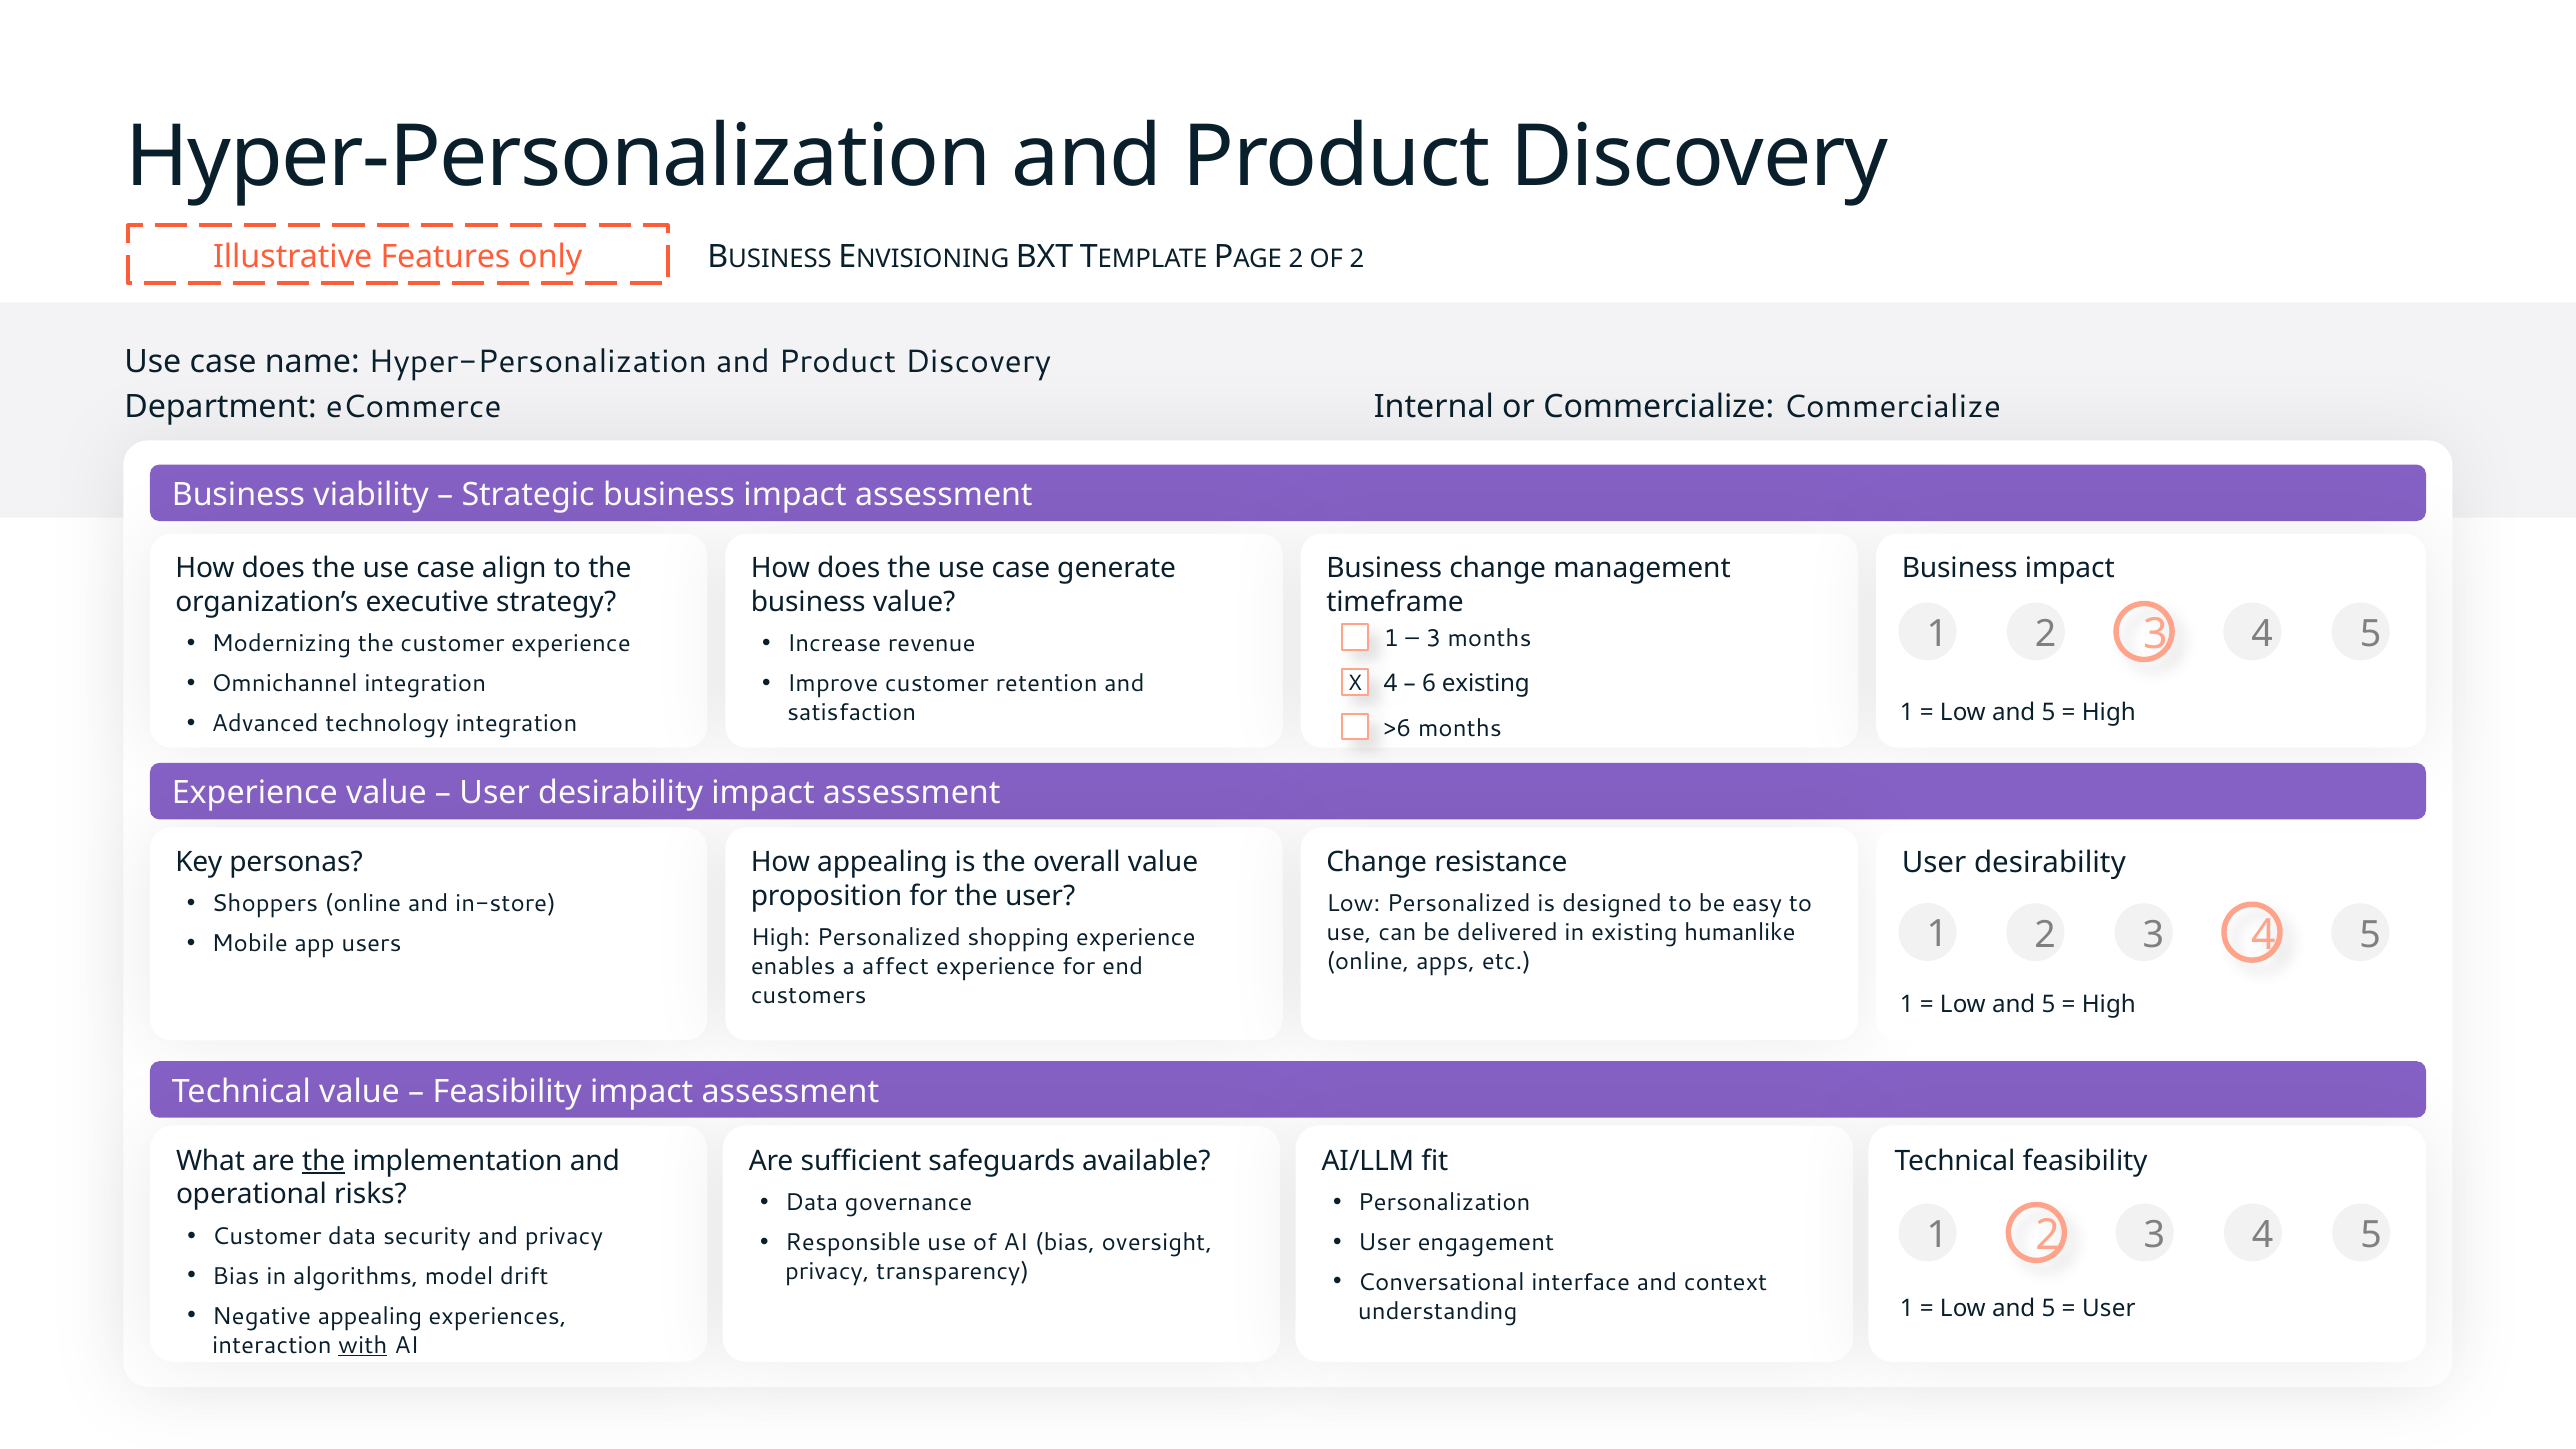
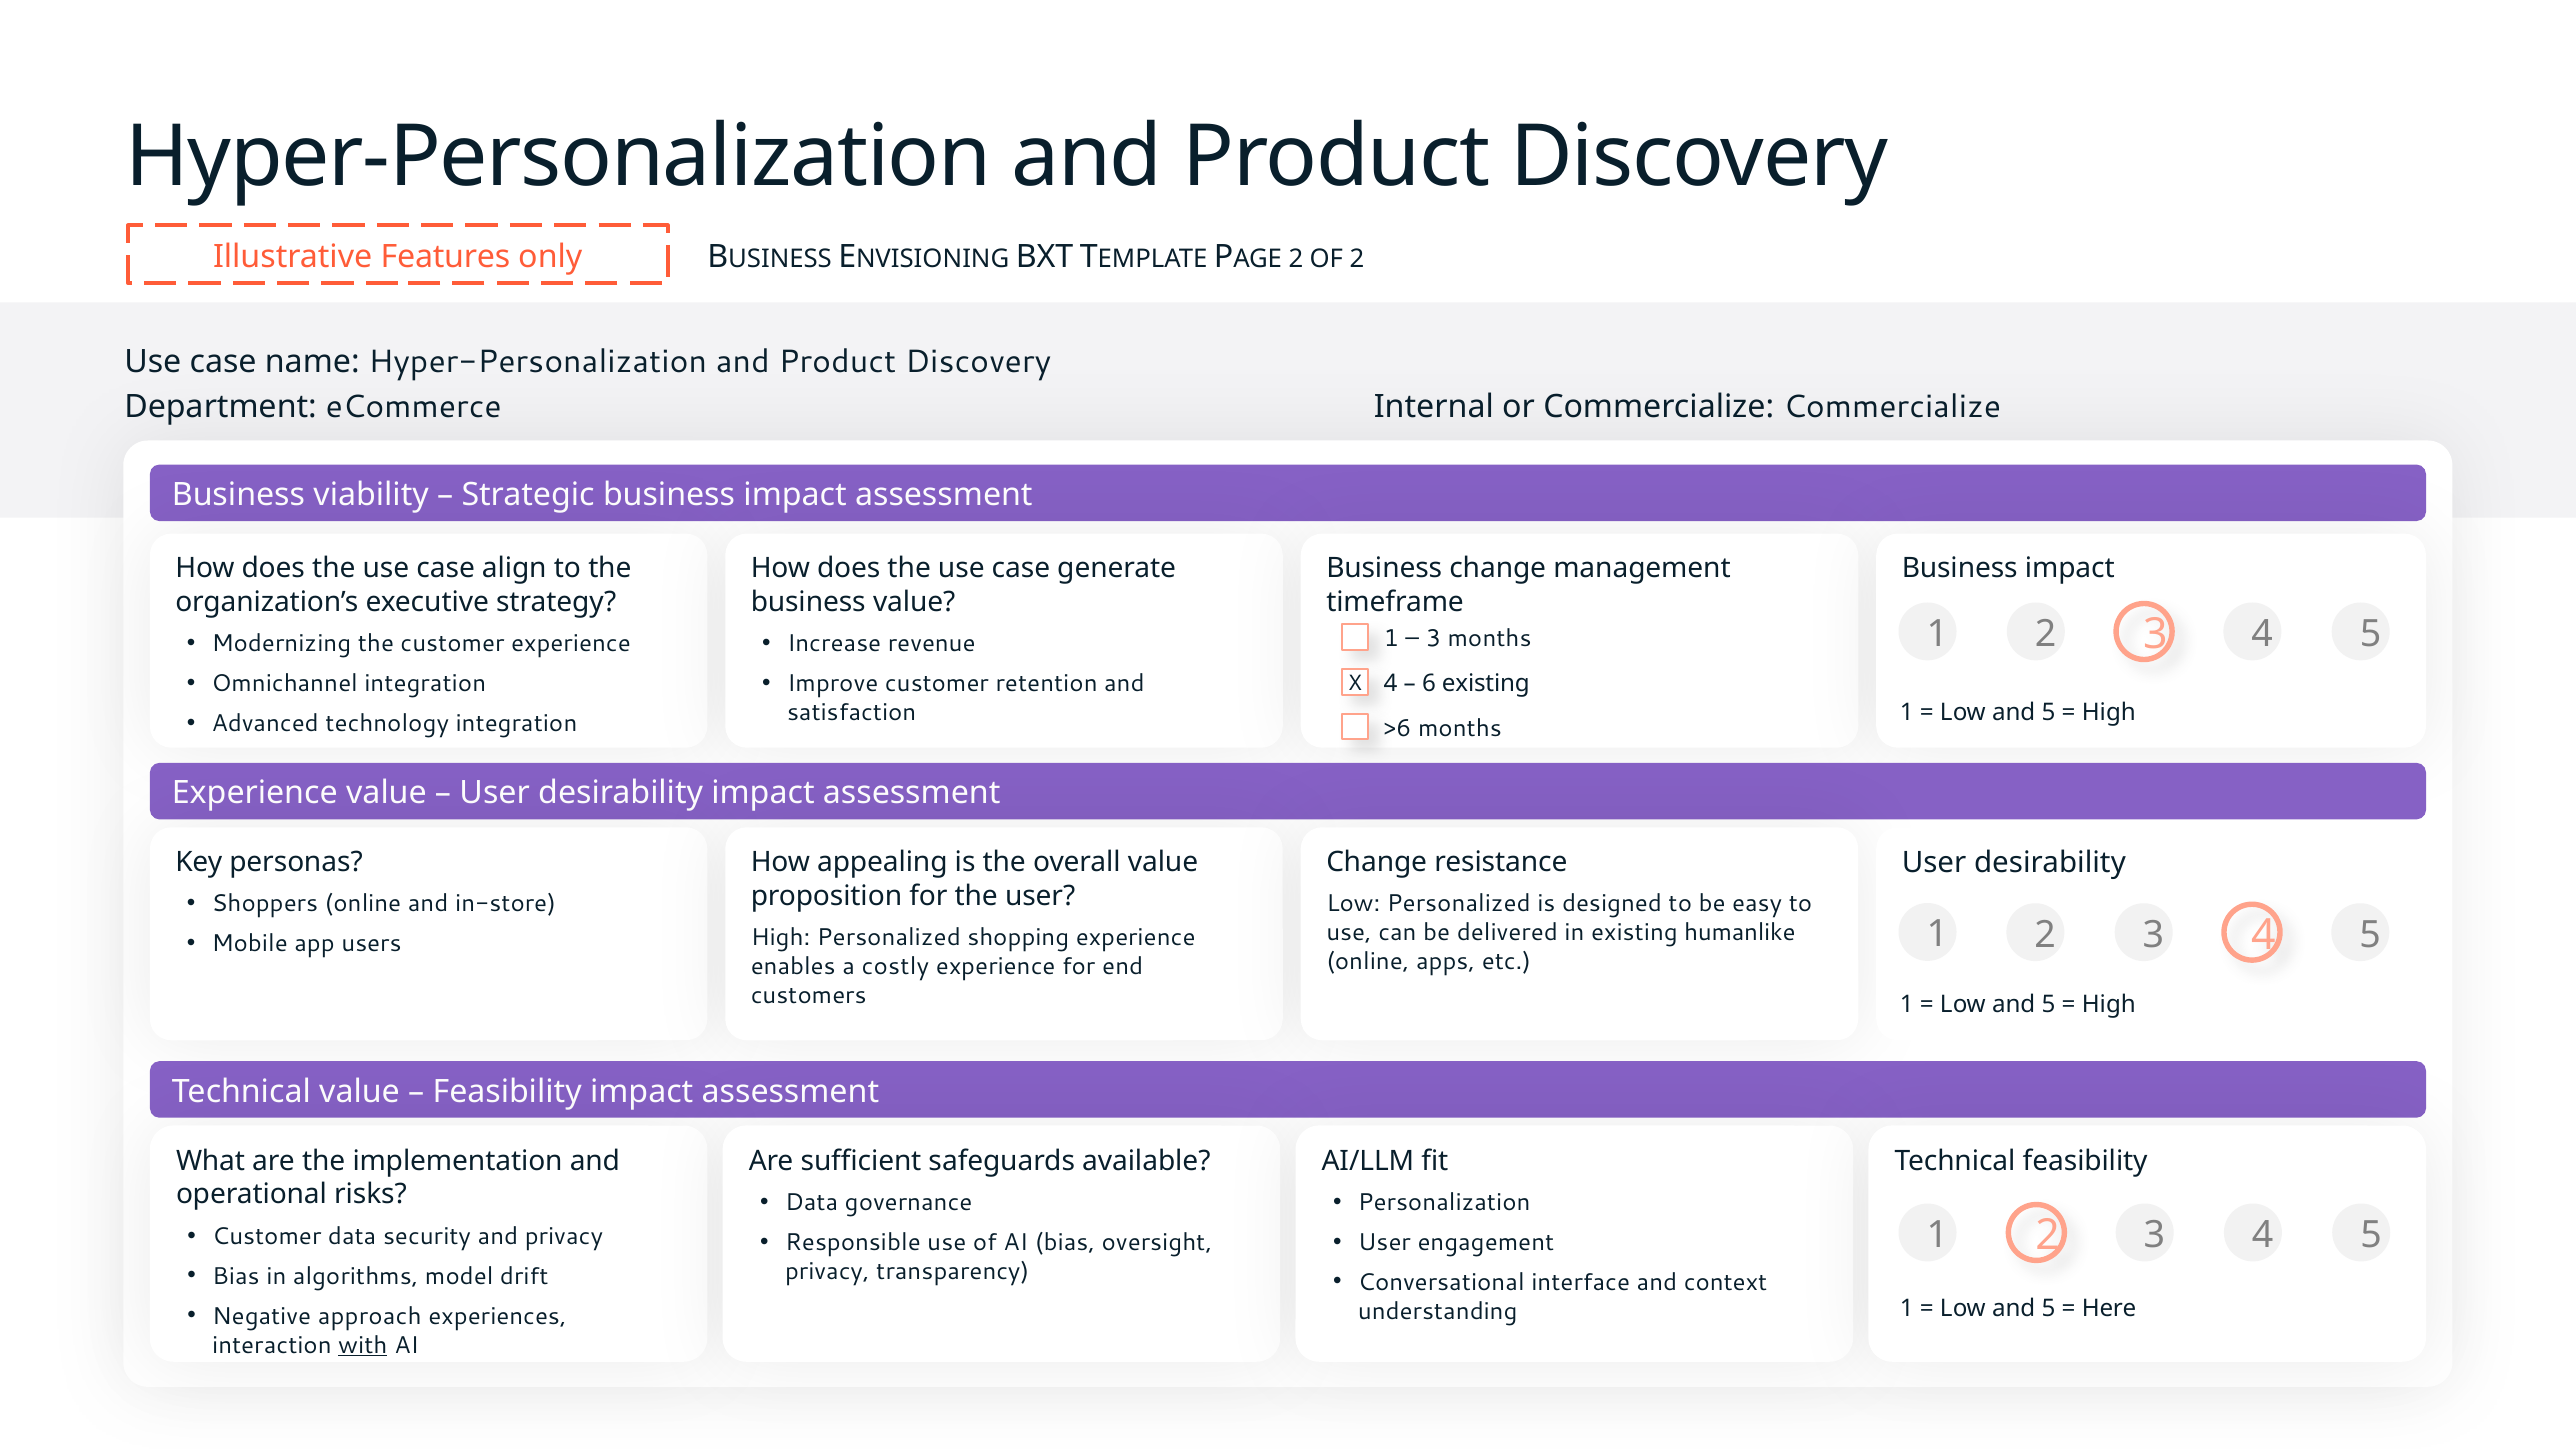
affect: affect -> costly
the at (324, 1161) underline: present -> none
User at (2109, 1308): User -> Here
Negative appealing: appealing -> approach
